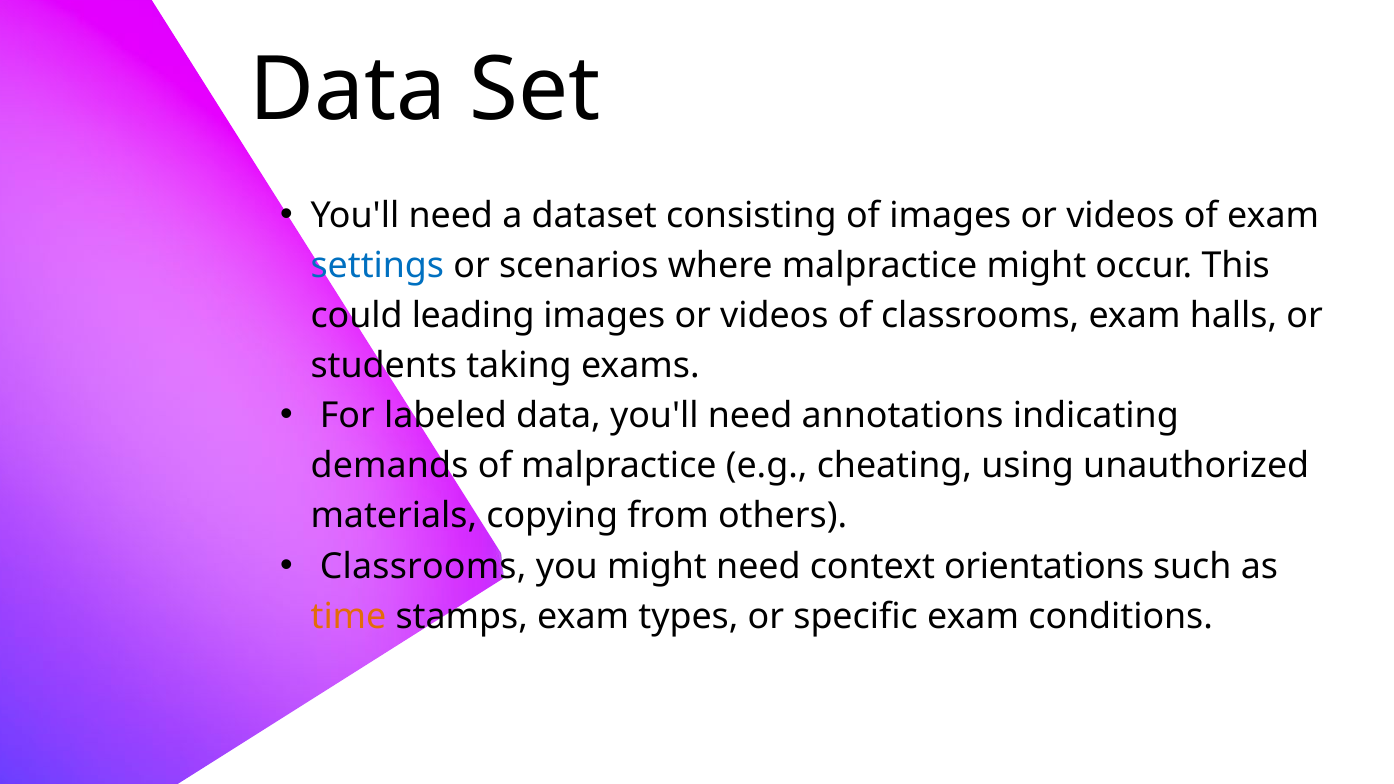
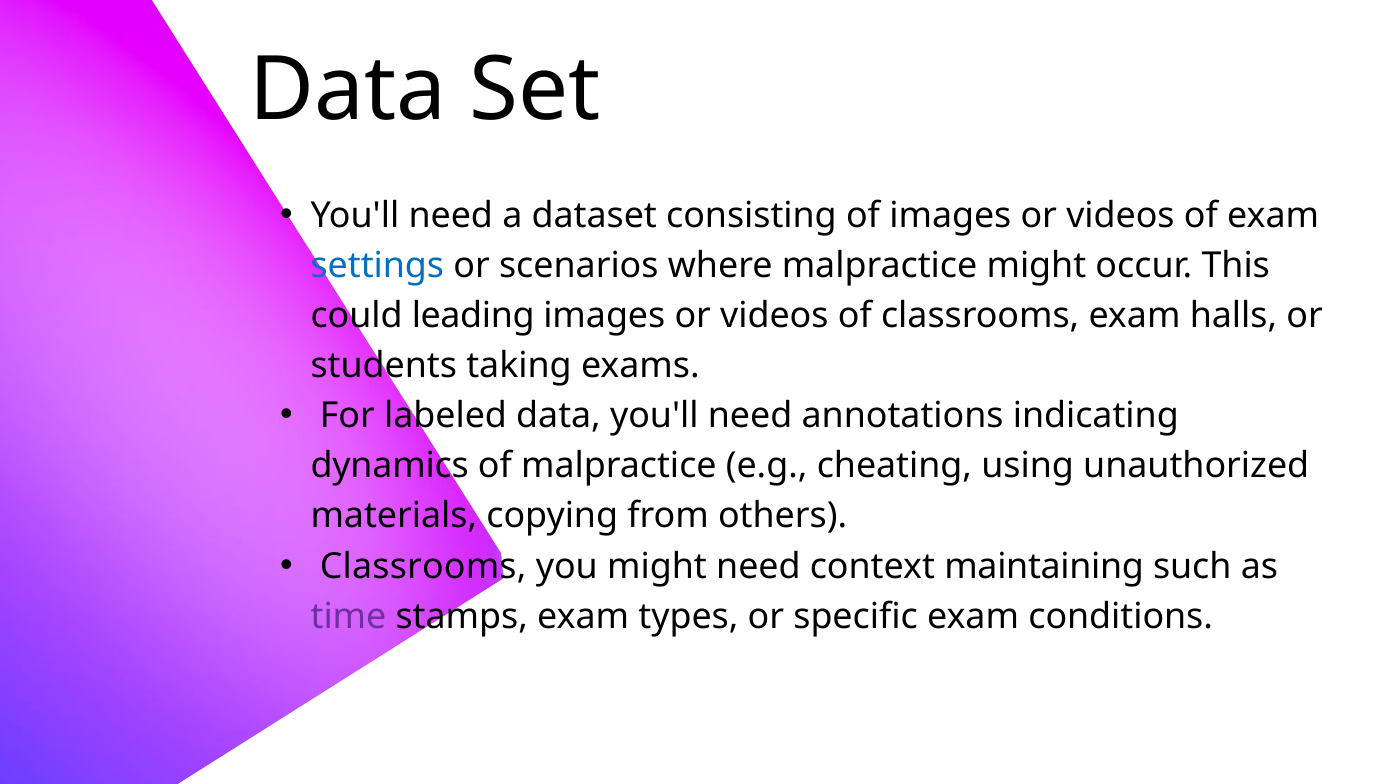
demands: demands -> dynamics
orientations: orientations -> maintaining
time colour: orange -> purple
